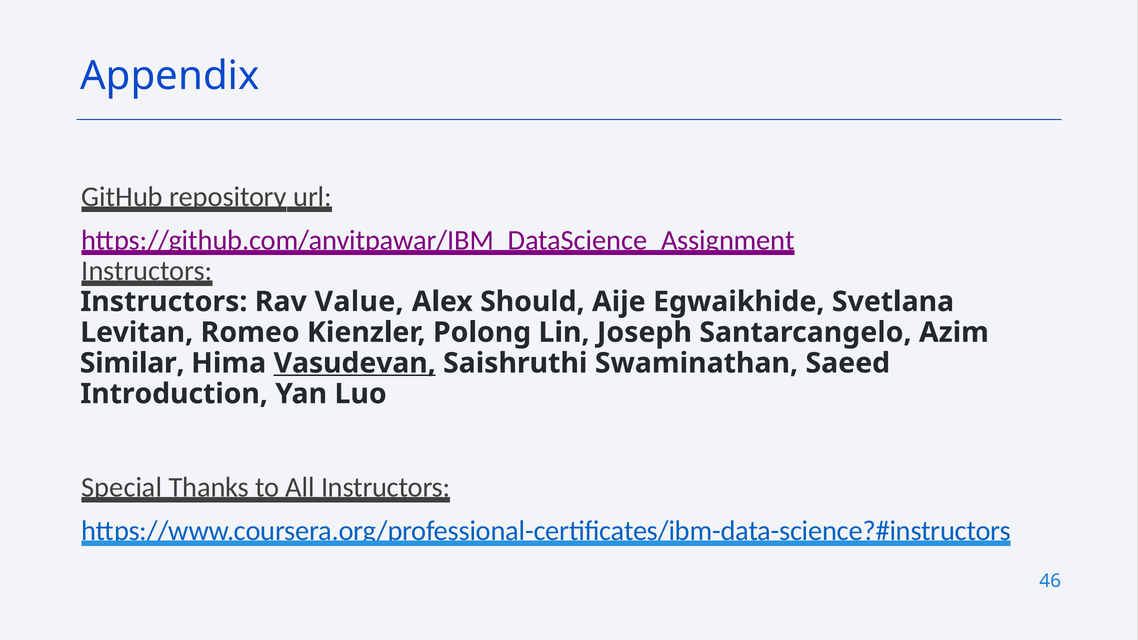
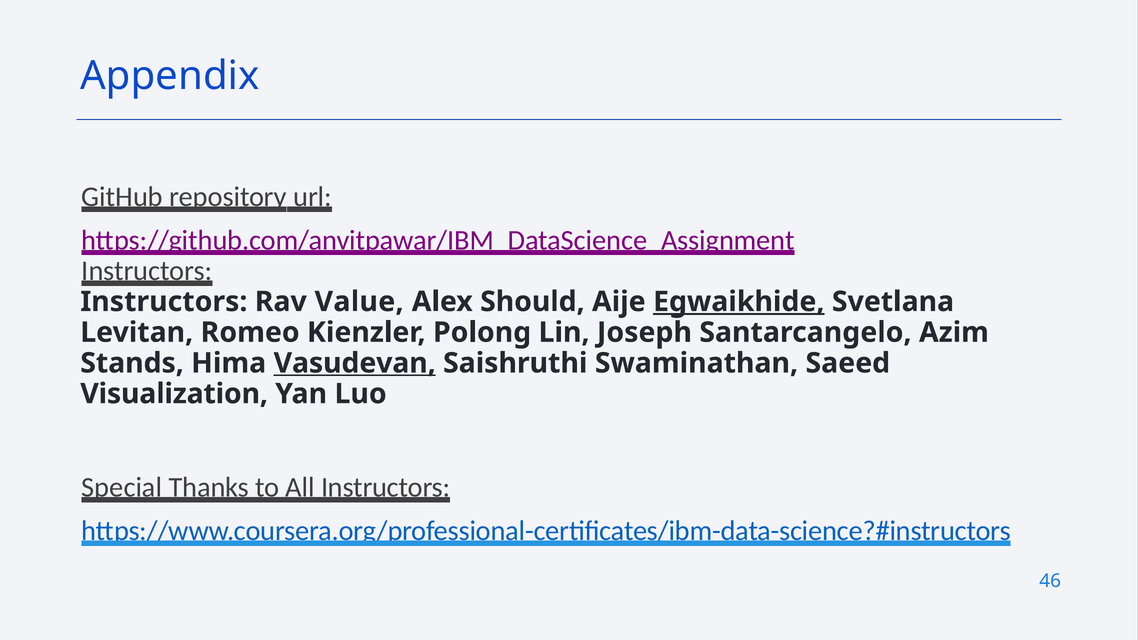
Egwaikhide underline: none -> present
Similar: Similar -> Stands
Introduction: Introduction -> Visualization
